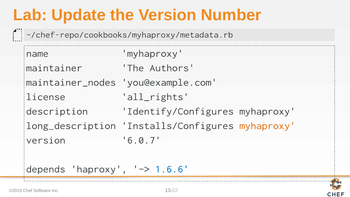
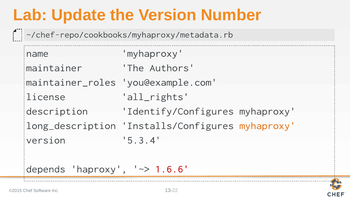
maintainer_nodes: maintainer_nodes -> maintainer_roles
6.0.7: 6.0.7 -> 5.3.4
1.6.6 colour: blue -> red
